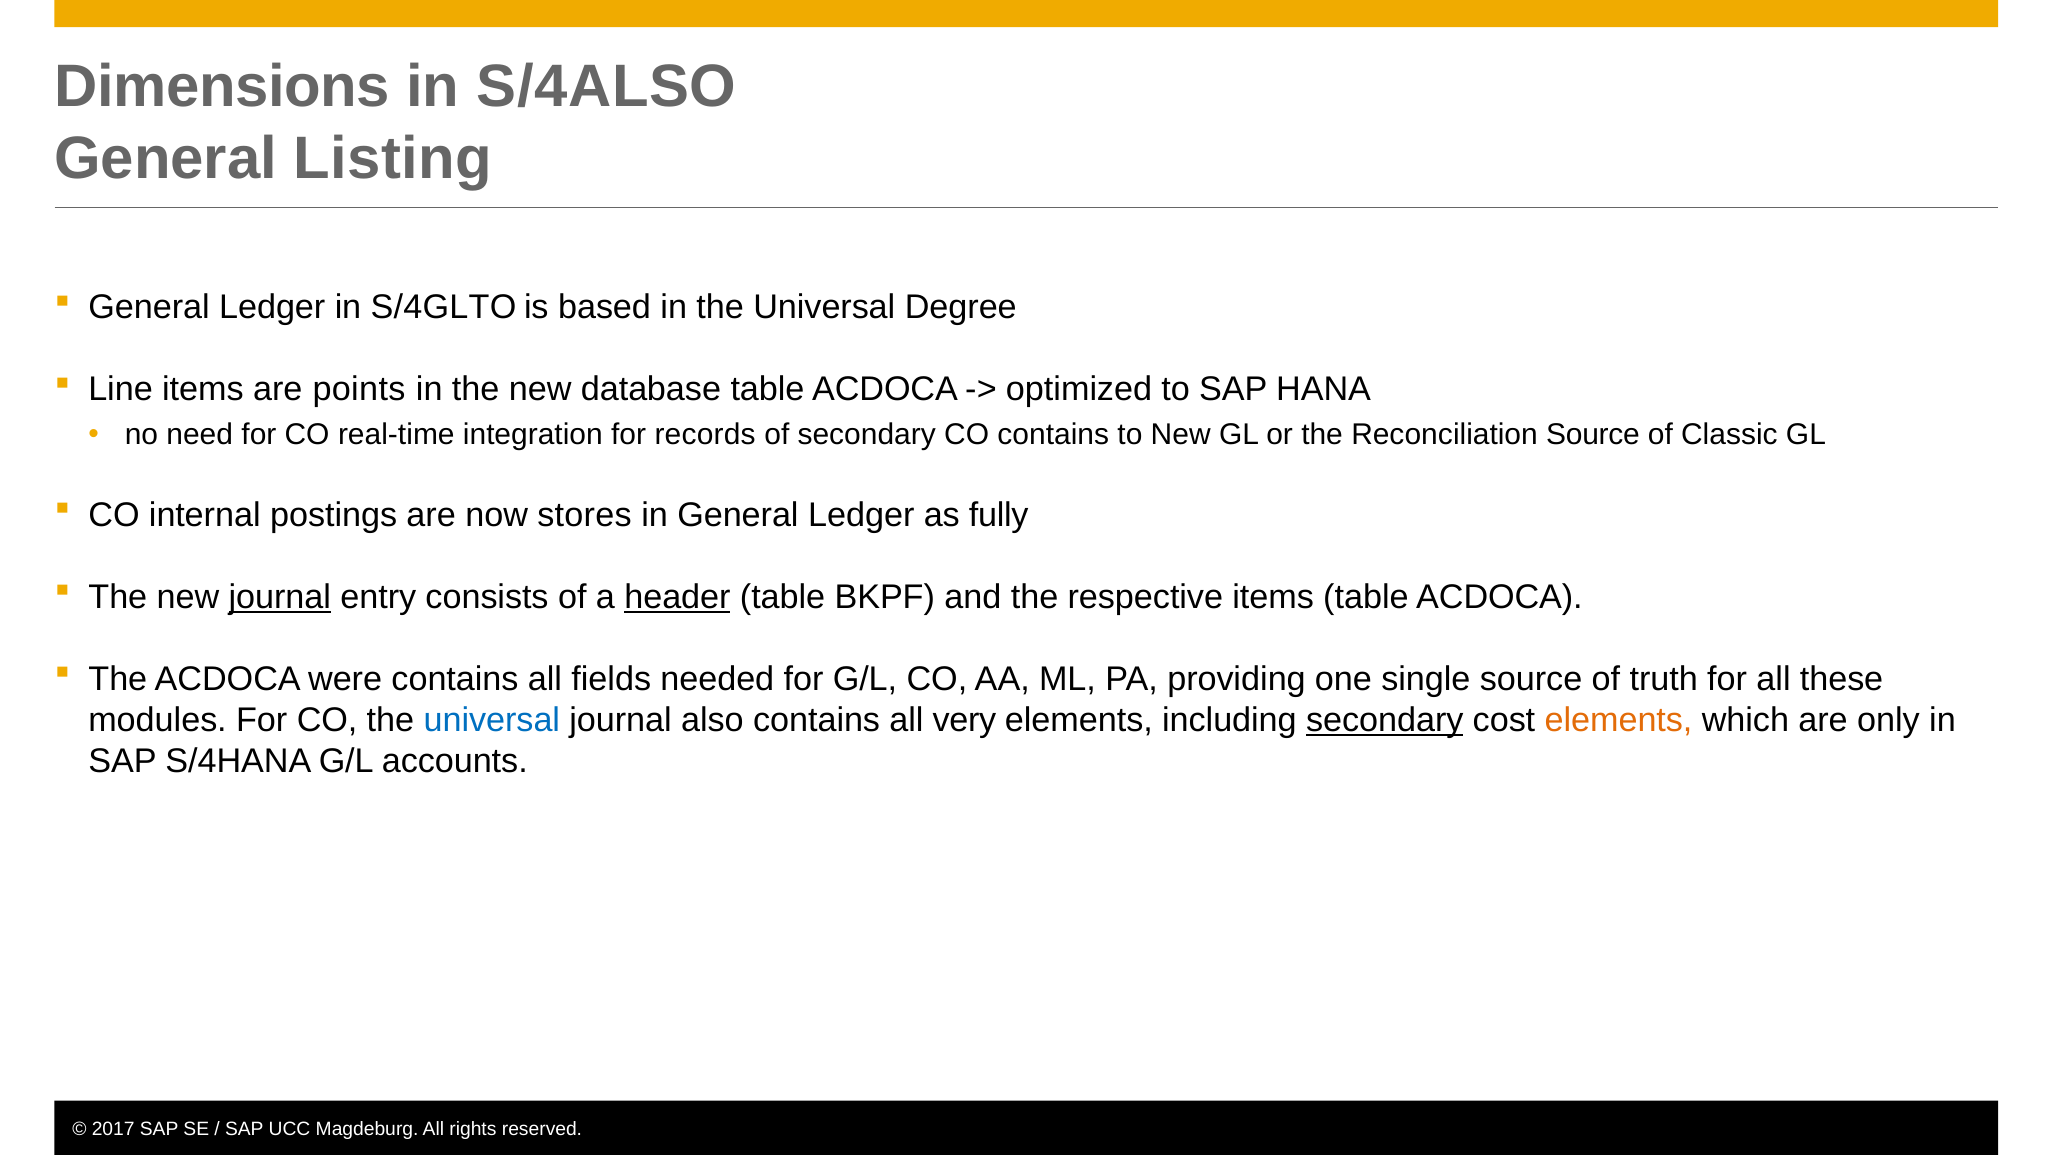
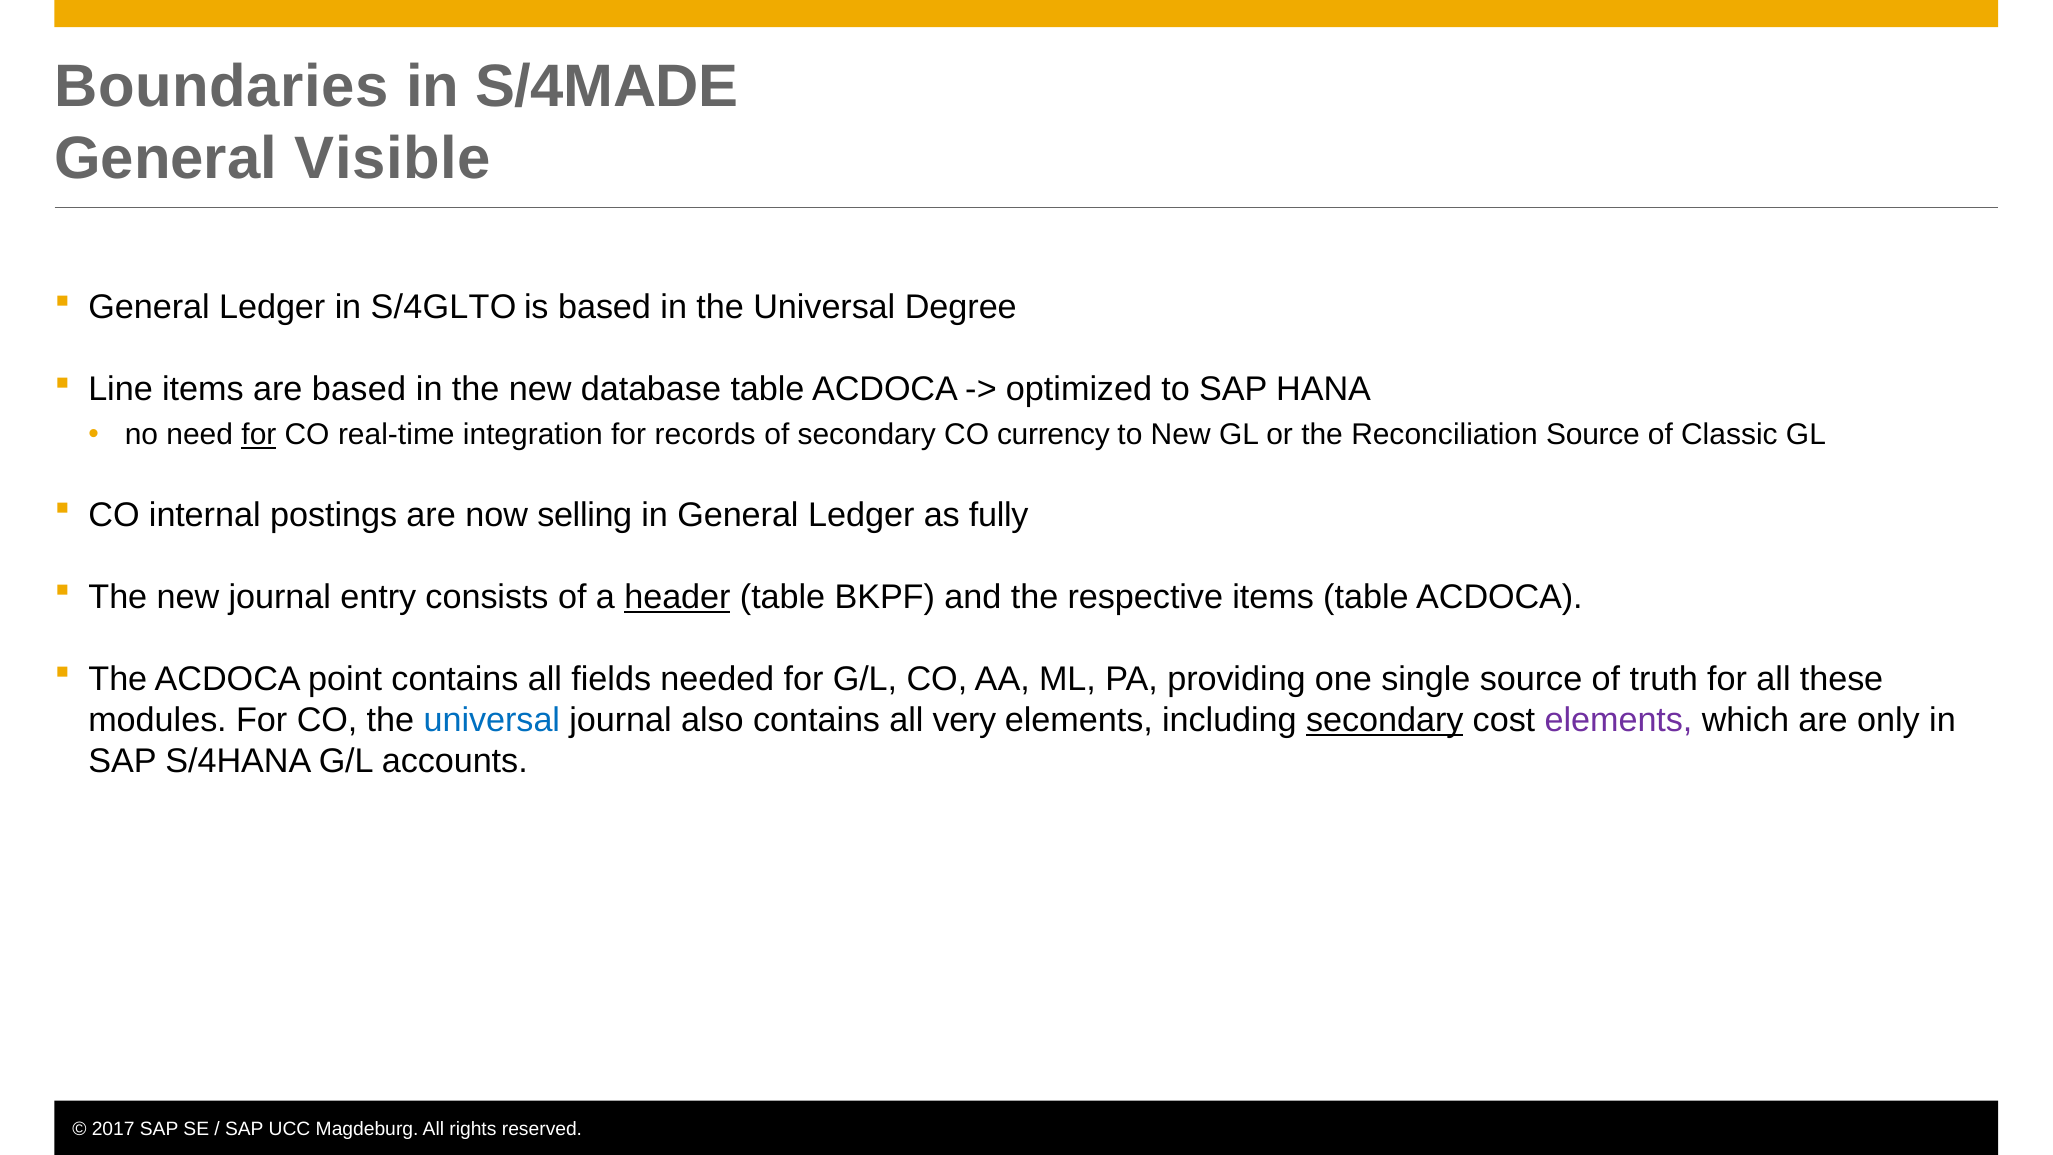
Dimensions: Dimensions -> Boundaries
S/4ALSO: S/4ALSO -> S/4MADE
Listing: Listing -> Visible
are points: points -> based
for at (259, 435) underline: none -> present
CO contains: contains -> currency
stores: stores -> selling
journal at (280, 597) underline: present -> none
were: were -> point
elements at (1619, 720) colour: orange -> purple
